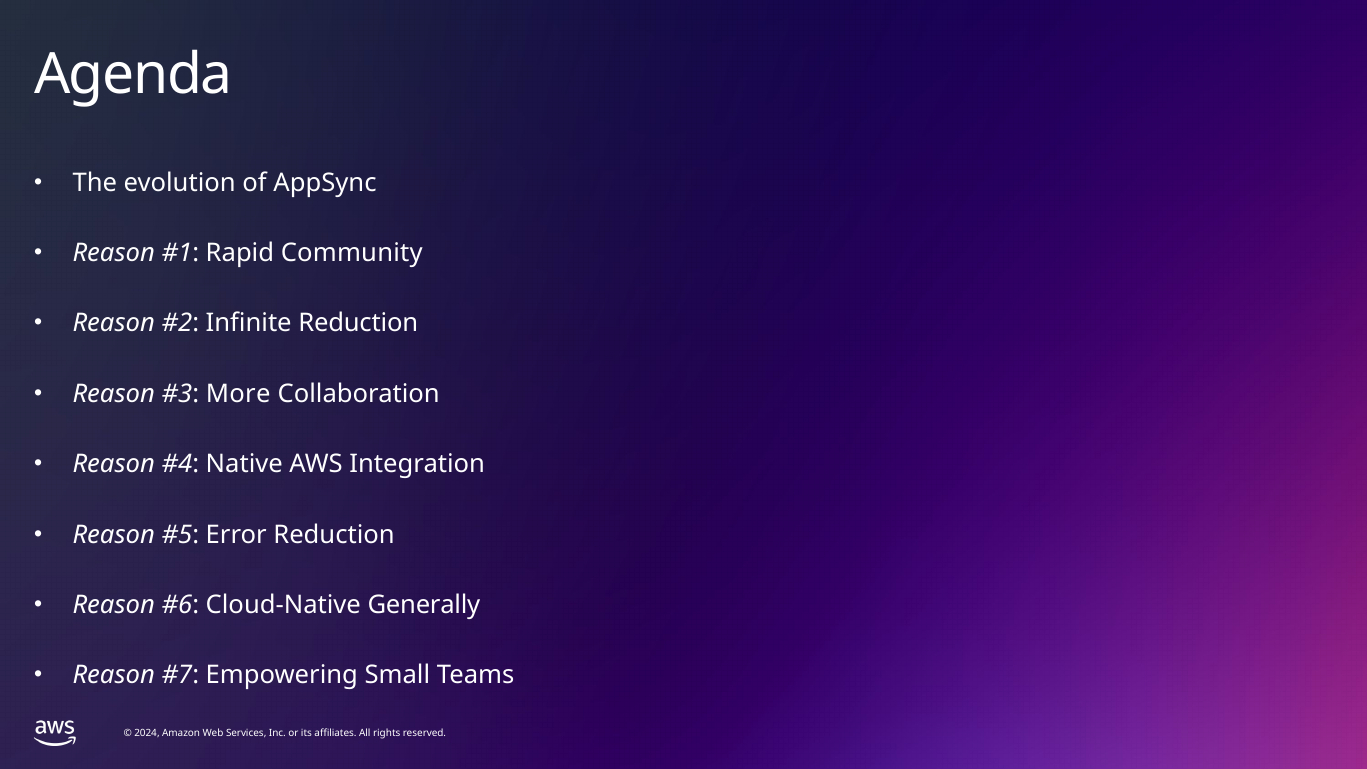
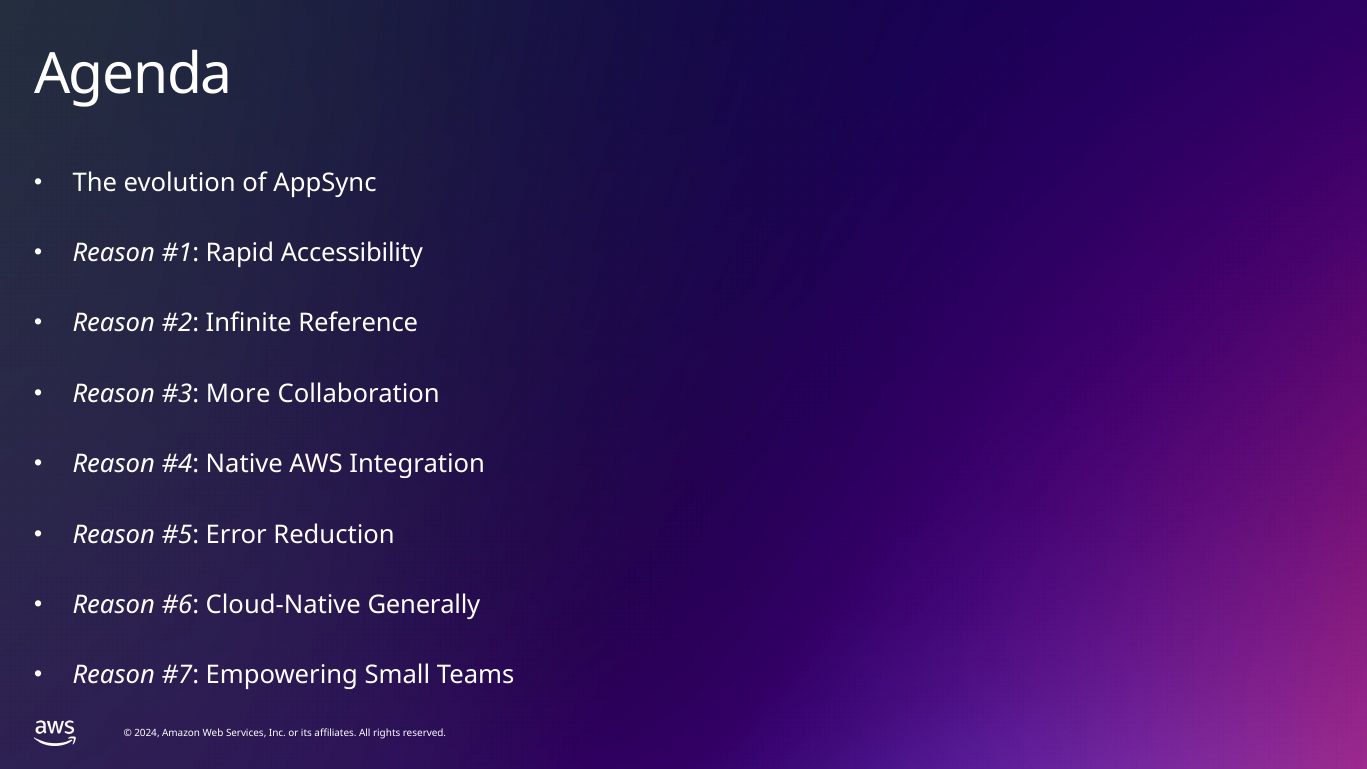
Community: Community -> Accessibility
Infinite Reduction: Reduction -> Reference
